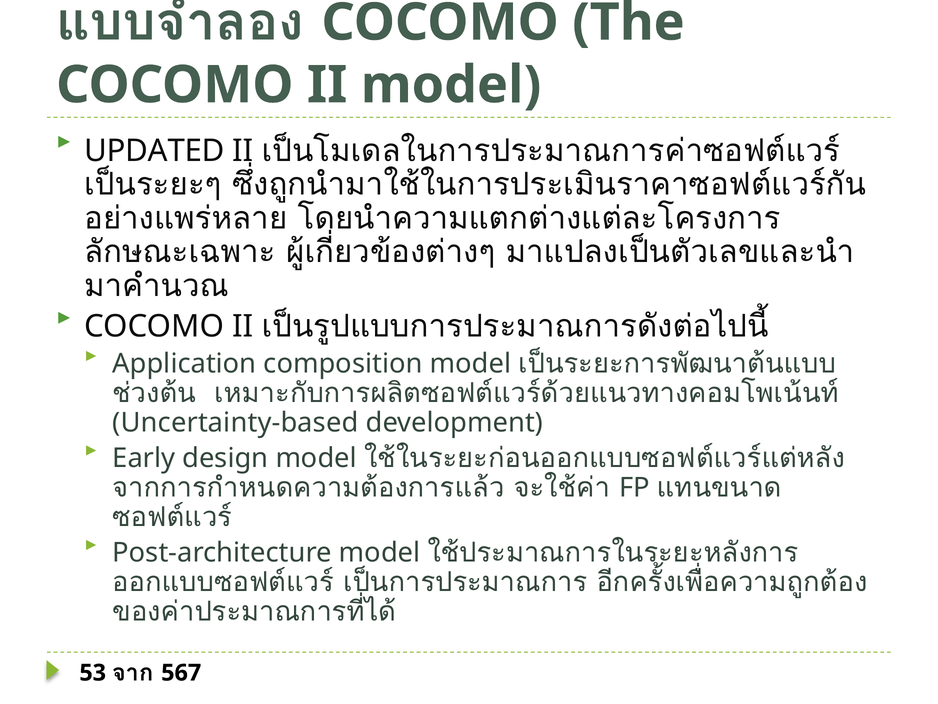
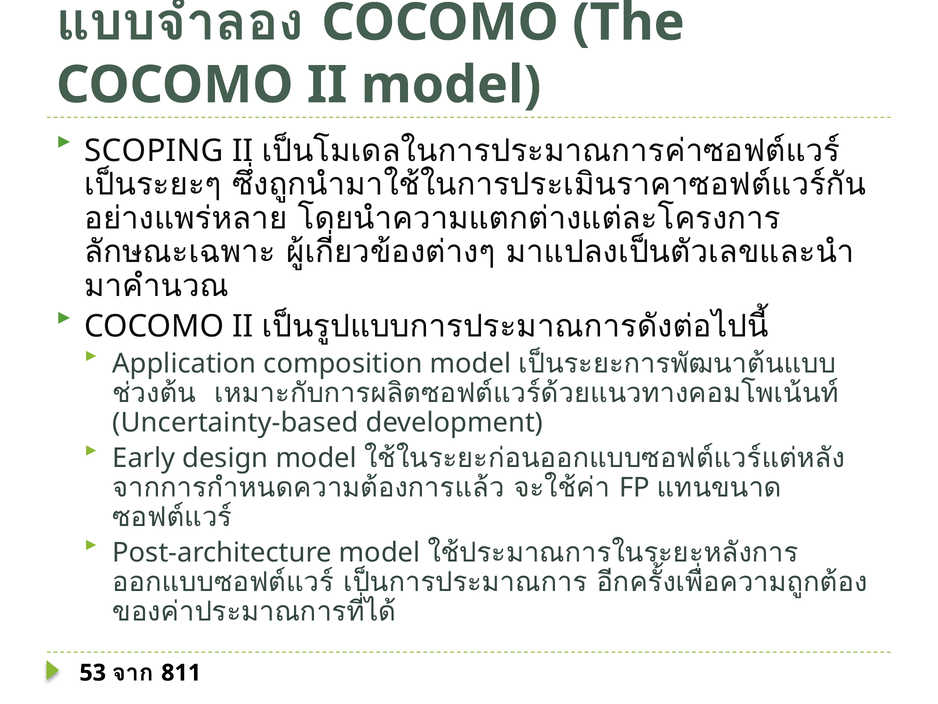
UPDATED: UPDATED -> SCOPING
567: 567 -> 811
